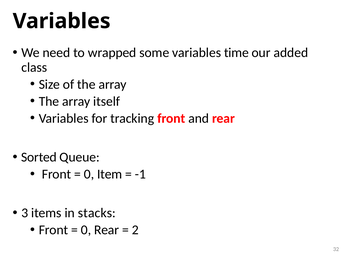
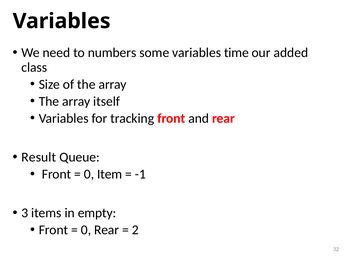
wrapped: wrapped -> numbers
Sorted: Sorted -> Result
stacks: stacks -> empty
